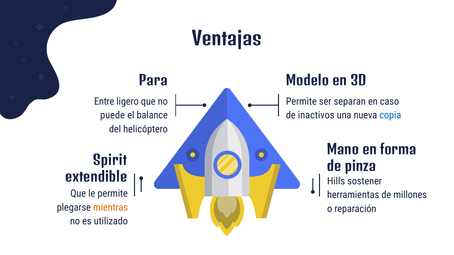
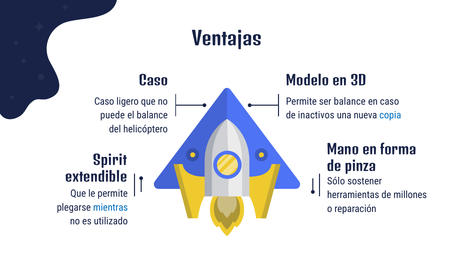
Para at (153, 81): Para -> Caso
Entre at (104, 102): Entre -> Caso
ser separan: separan -> balance
Hills: Hills -> Sólo
mientras colour: orange -> blue
